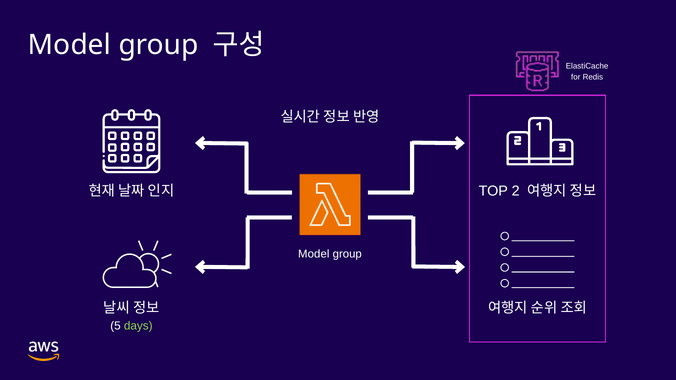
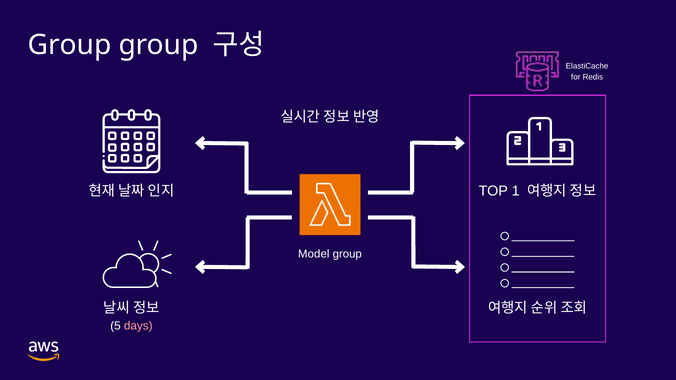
Model at (70, 45): Model -> Group
2: 2 -> 1
days colour: light green -> pink
